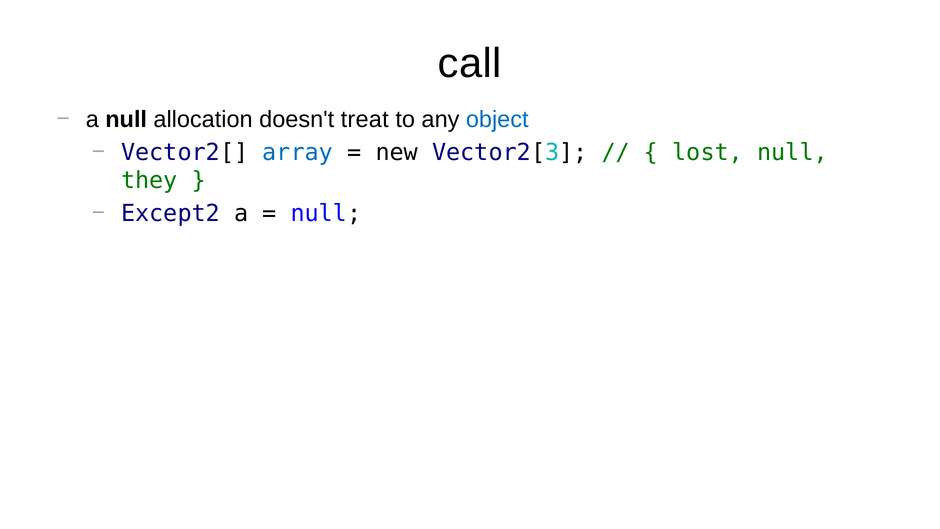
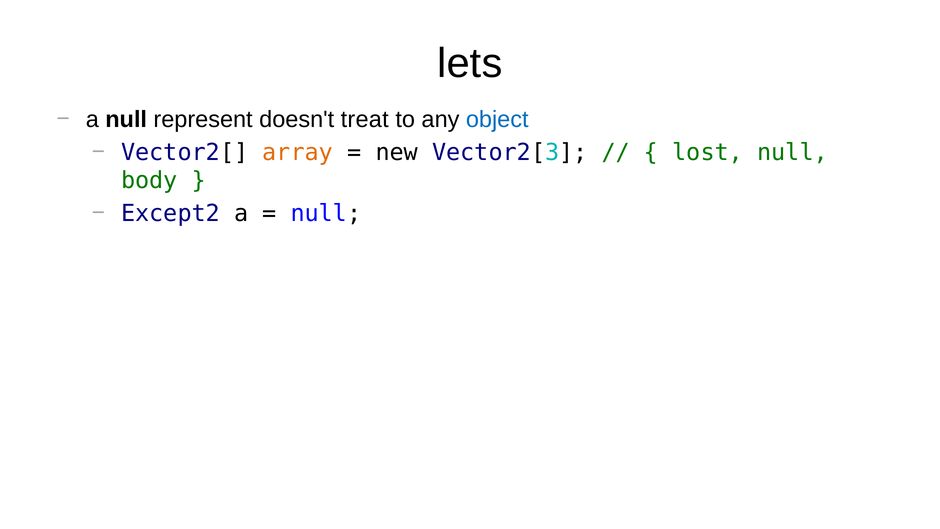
call: call -> lets
allocation: allocation -> represent
array colour: blue -> orange
they: they -> body
